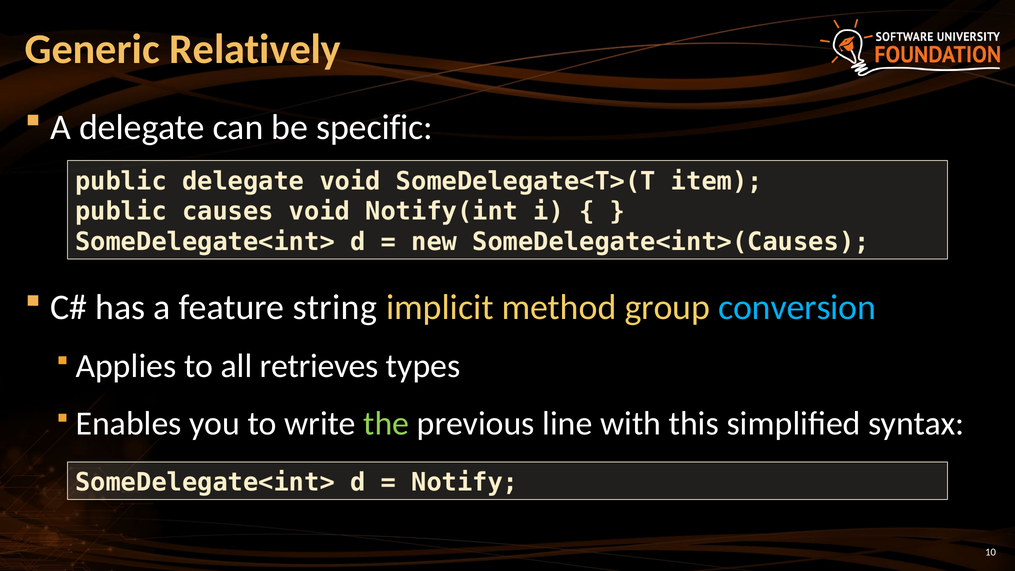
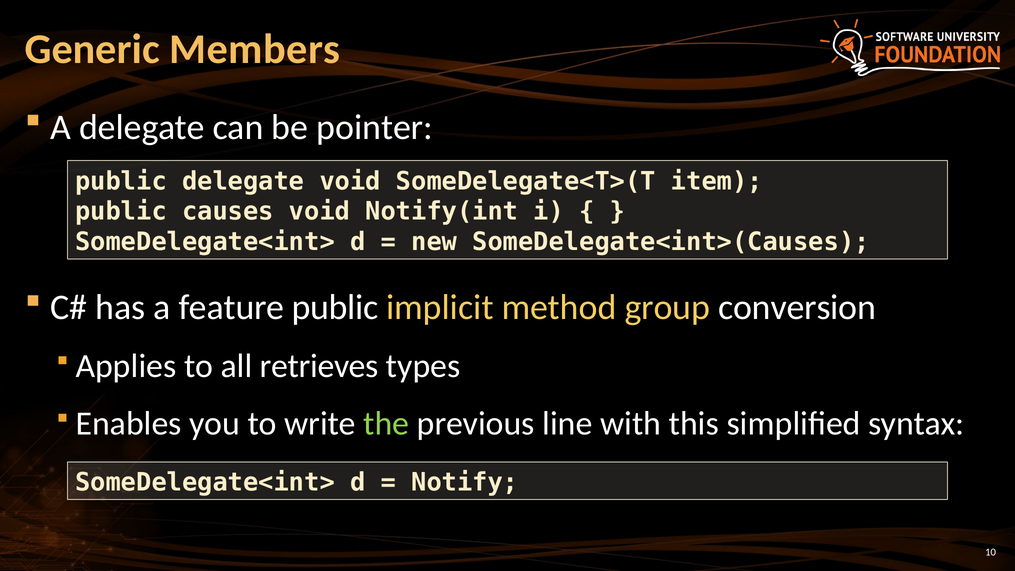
Relatively: Relatively -> Members
specific: specific -> pointer
feature string: string -> public
conversion colour: light blue -> white
